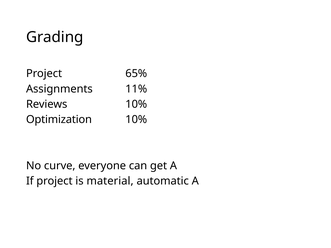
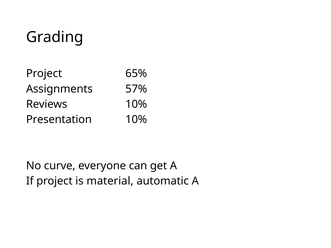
11%: 11% -> 57%
Optimization: Optimization -> Presentation
